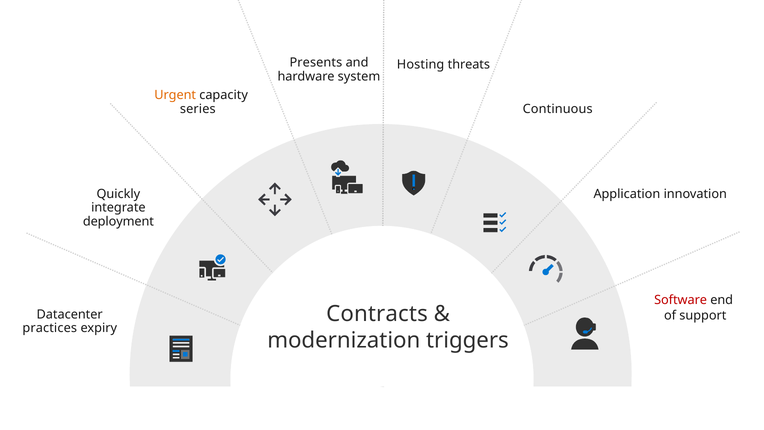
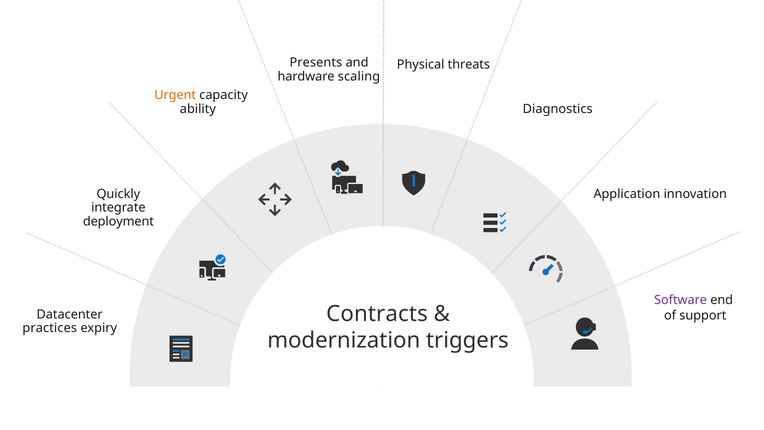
Hosting: Hosting -> Physical
system: system -> scaling
series: series -> ability
Continuous: Continuous -> Diagnostics
Software colour: red -> purple
